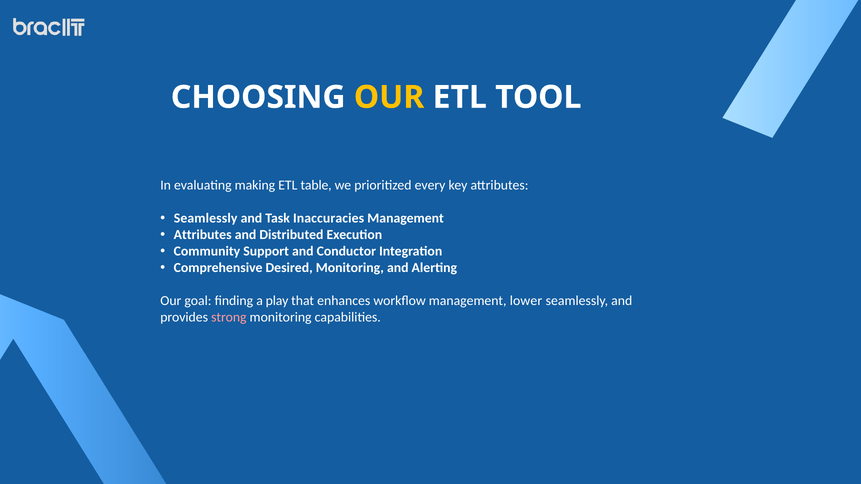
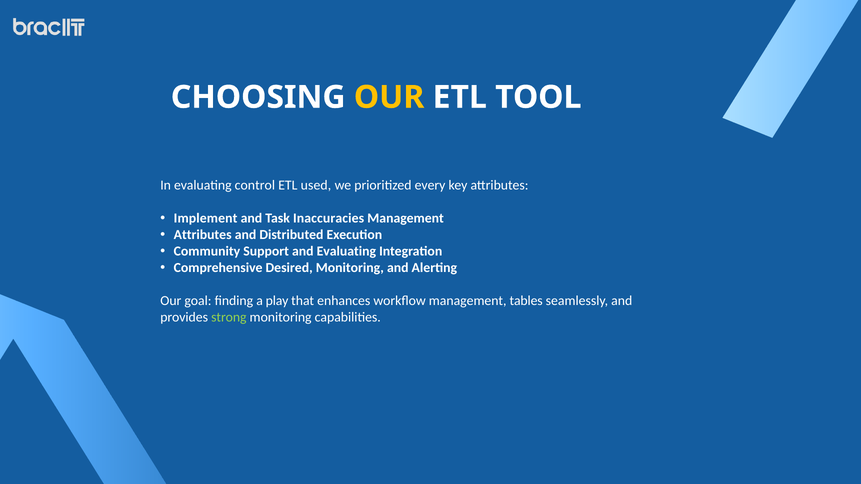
making: making -> control
table: table -> used
Seamlessly at (206, 219): Seamlessly -> Implement
and Conductor: Conductor -> Evaluating
lower: lower -> tables
strong colour: pink -> light green
